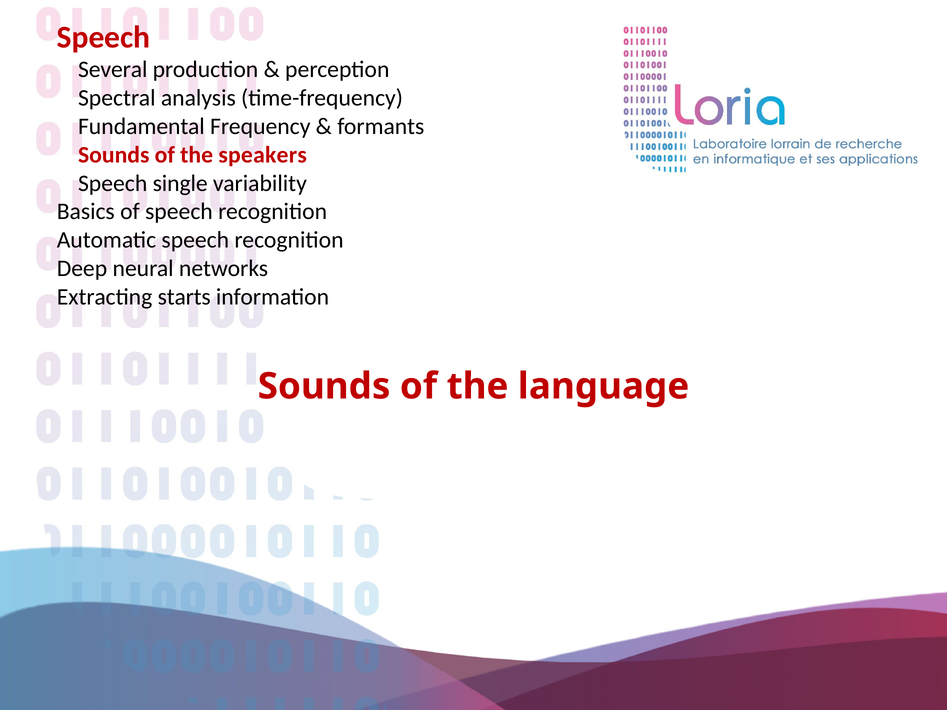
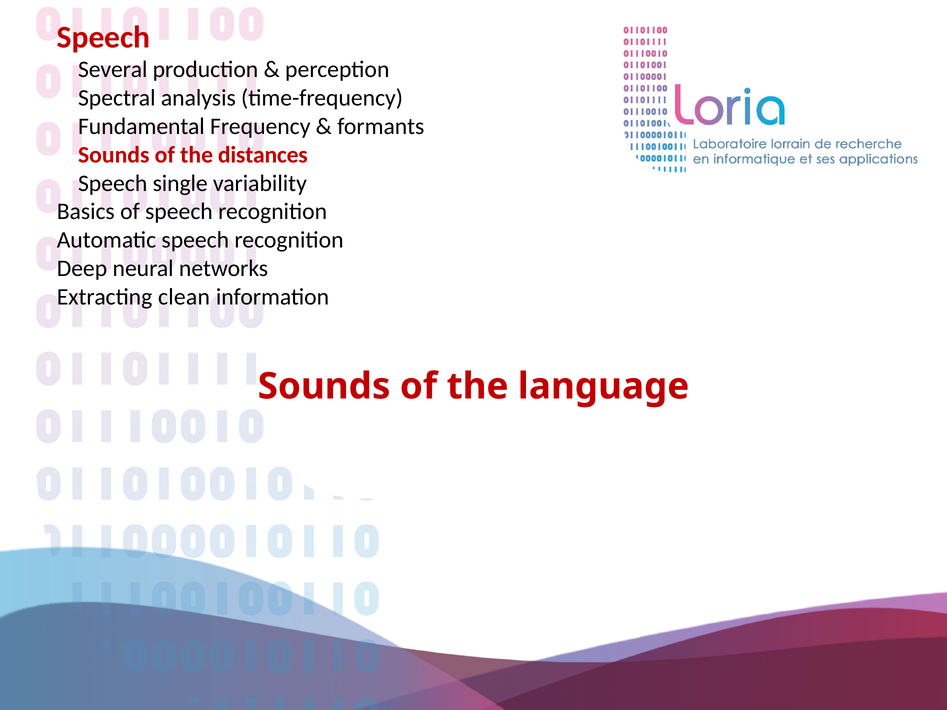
speakers: speakers -> distances
starts: starts -> clean
